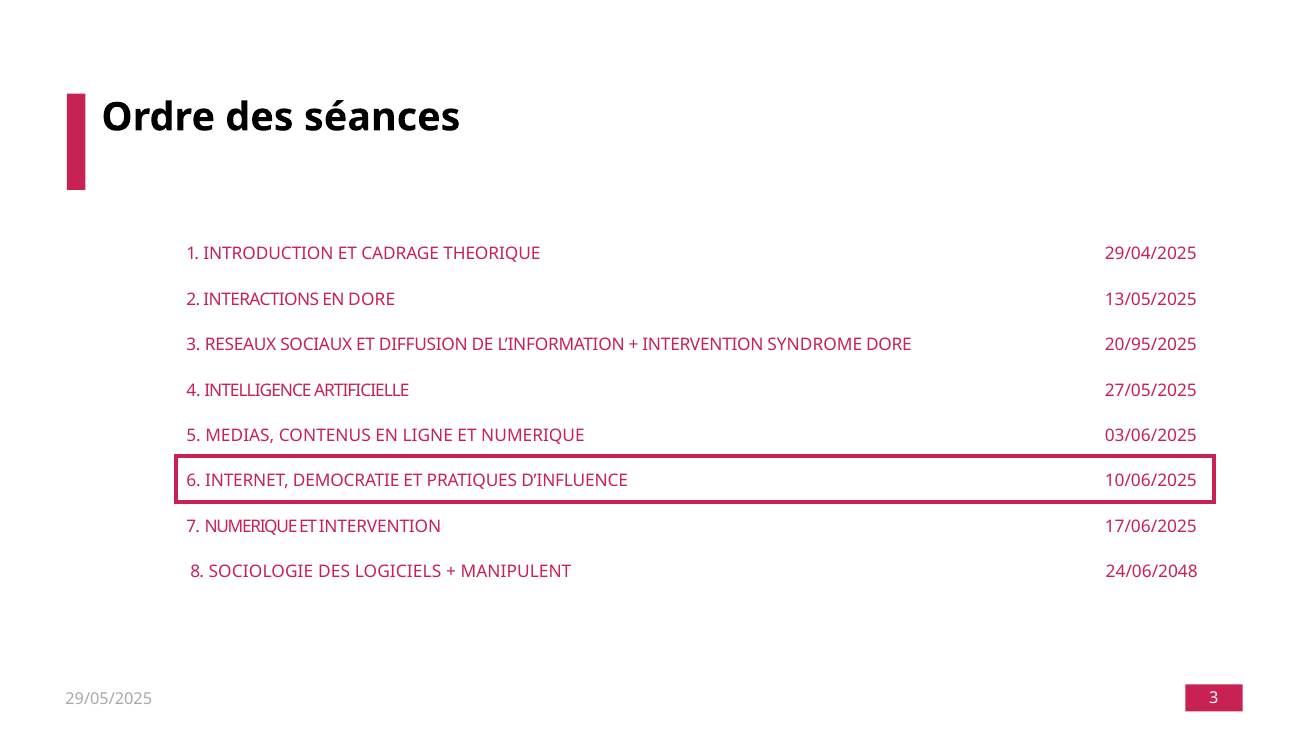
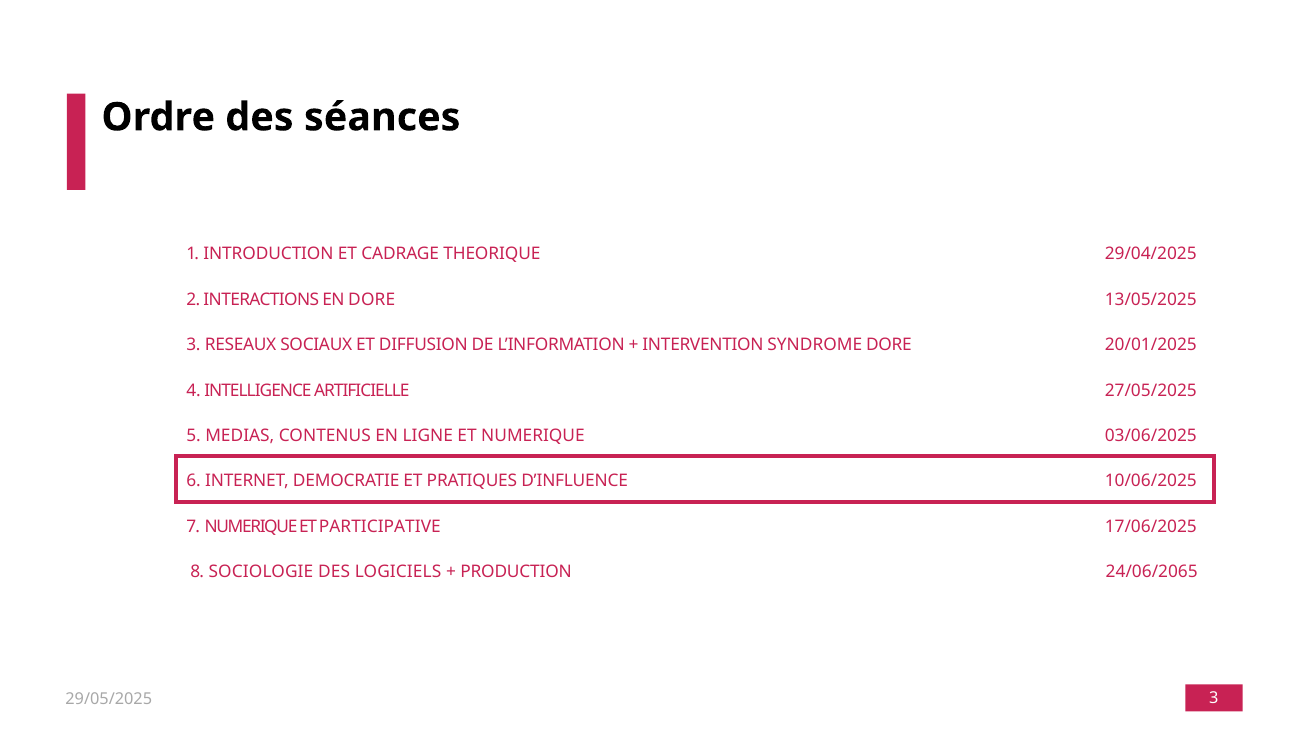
20/95/2025: 20/95/2025 -> 20/01/2025
ET INTERVENTION: INTERVENTION -> PARTICIPATIVE
MANIPULENT: MANIPULENT -> PRODUCTION
24/06/2048: 24/06/2048 -> 24/06/2065
